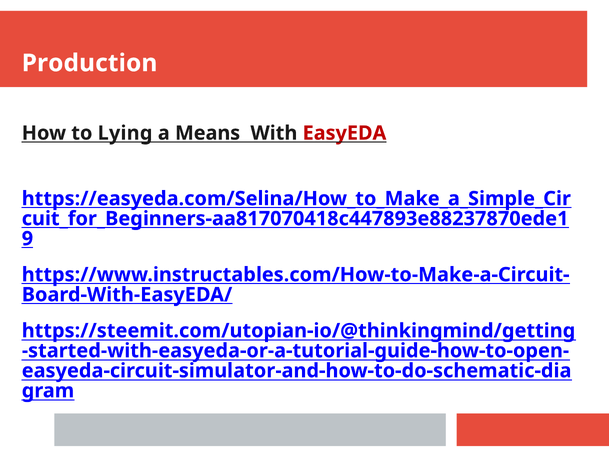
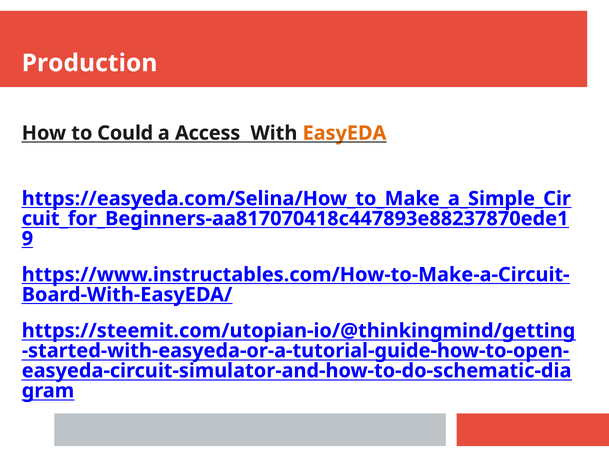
Lying: Lying -> Could
Means: Means -> Access
EasyEDA colour: red -> orange
